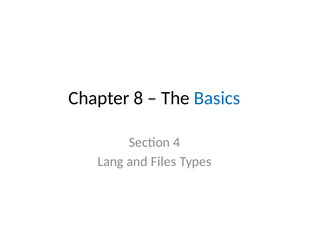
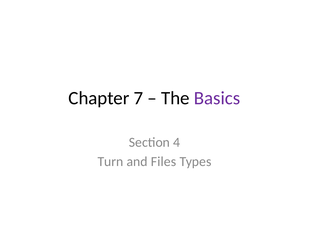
8: 8 -> 7
Basics colour: blue -> purple
Lang: Lang -> Turn
